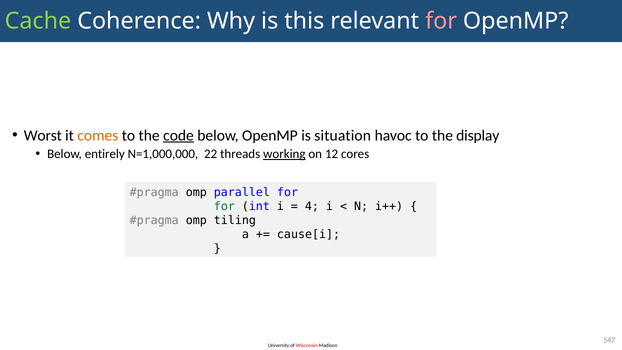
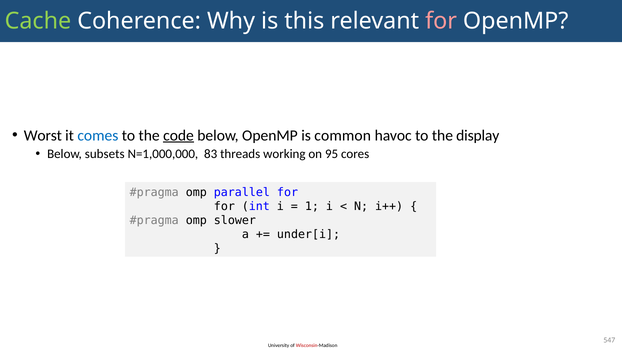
comes colour: orange -> blue
situation: situation -> common
entirely: entirely -> subsets
22: 22 -> 83
working underline: present -> none
12: 12 -> 95
for at (224, 206) colour: green -> black
4: 4 -> 1
tiling: tiling -> slower
cause[i: cause[i -> under[i
